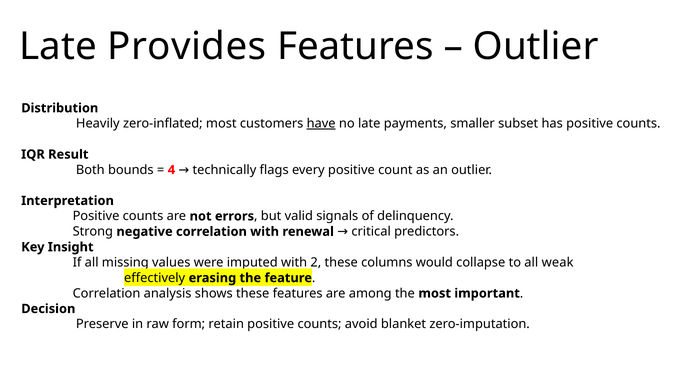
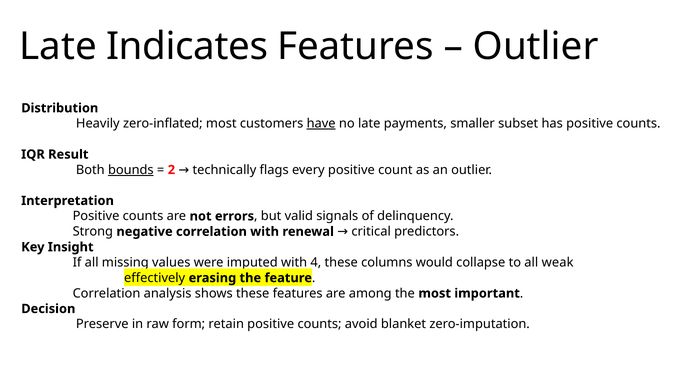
Provides: Provides -> Indicates
bounds underline: none -> present
4: 4 -> 2
2: 2 -> 4
